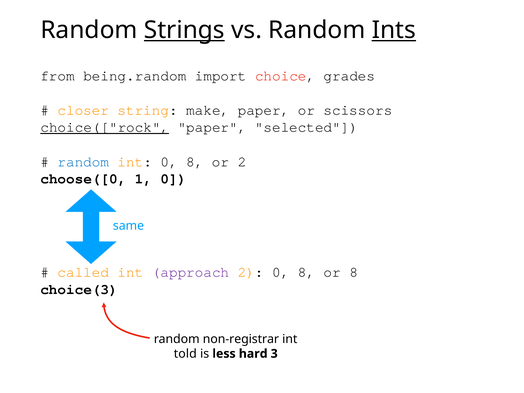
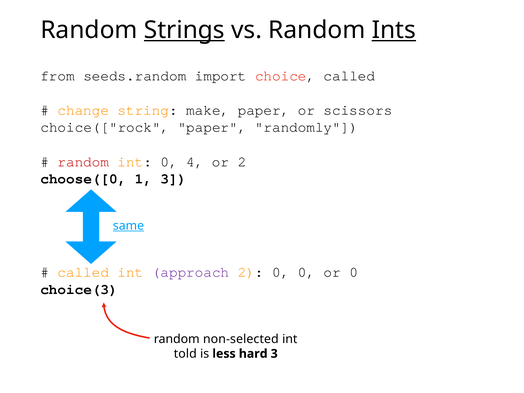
being.random: being.random -> seeds.random
choice grades: grades -> called
closer: closer -> change
choice(["rock underline: present -> none
selected: selected -> randomly
random at (83, 162) colour: blue -> red
int 0 8: 8 -> 4
1 0: 0 -> 3
same underline: none -> present
2 0 8: 8 -> 0
or 8: 8 -> 0
non-registrar: non-registrar -> non-selected
